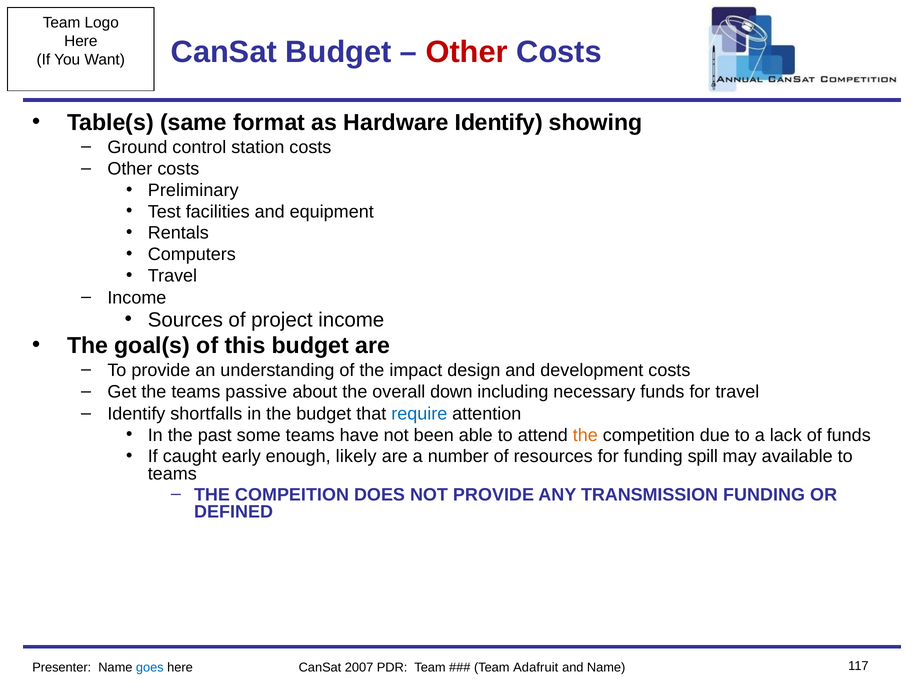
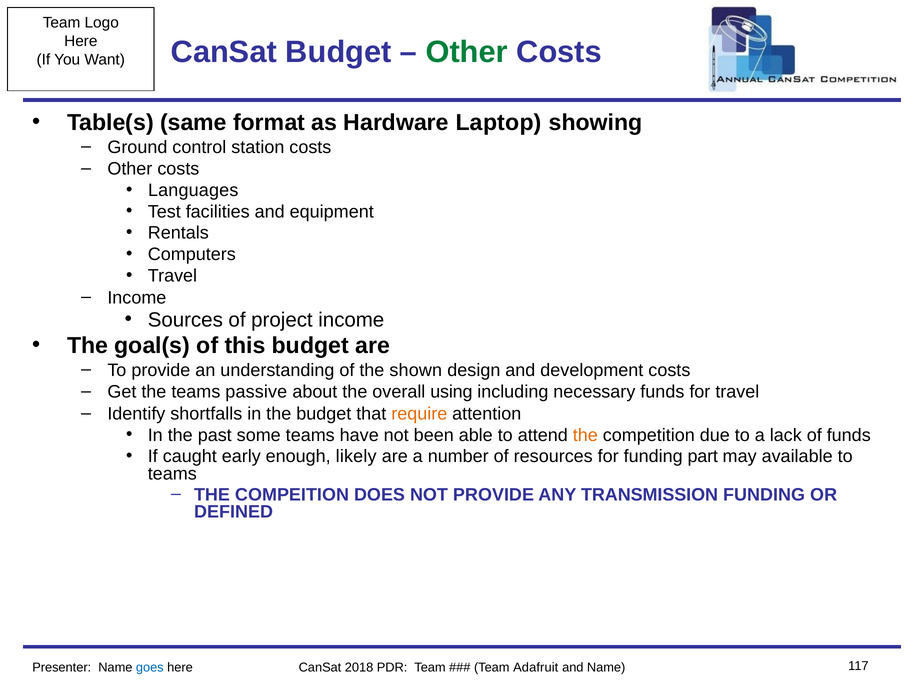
Other at (467, 52) colour: red -> green
Hardware Identify: Identify -> Laptop
Preliminary: Preliminary -> Languages
impact: impact -> shown
down: down -> using
require colour: blue -> orange
spill: spill -> part
2007: 2007 -> 2018
